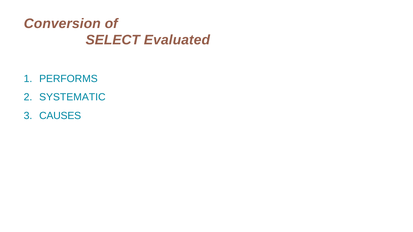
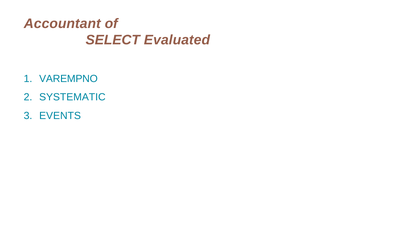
Conversion: Conversion -> Accountant
PERFORMS: PERFORMS -> VAREMPNO
CAUSES: CAUSES -> EVENTS
